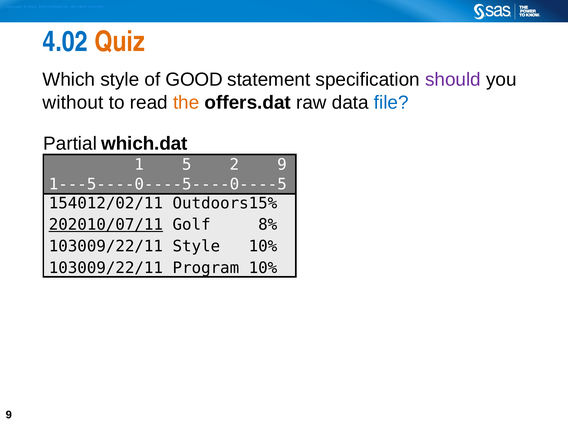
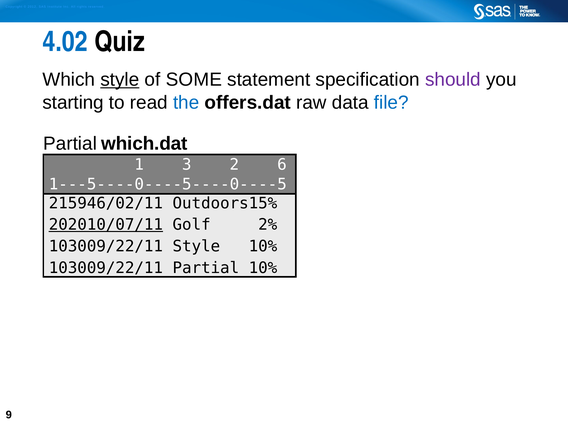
Quiz colour: orange -> black
style at (120, 80) underline: none -> present
GOOD: GOOD -> SOME
without: without -> starting
the colour: orange -> blue
5: 5 -> 3
2 9: 9 -> 6
154012/02/11: 154012/02/11 -> 215946/02/11
8%: 8% -> 2%
103009/22/11 Program: Program -> Partial
